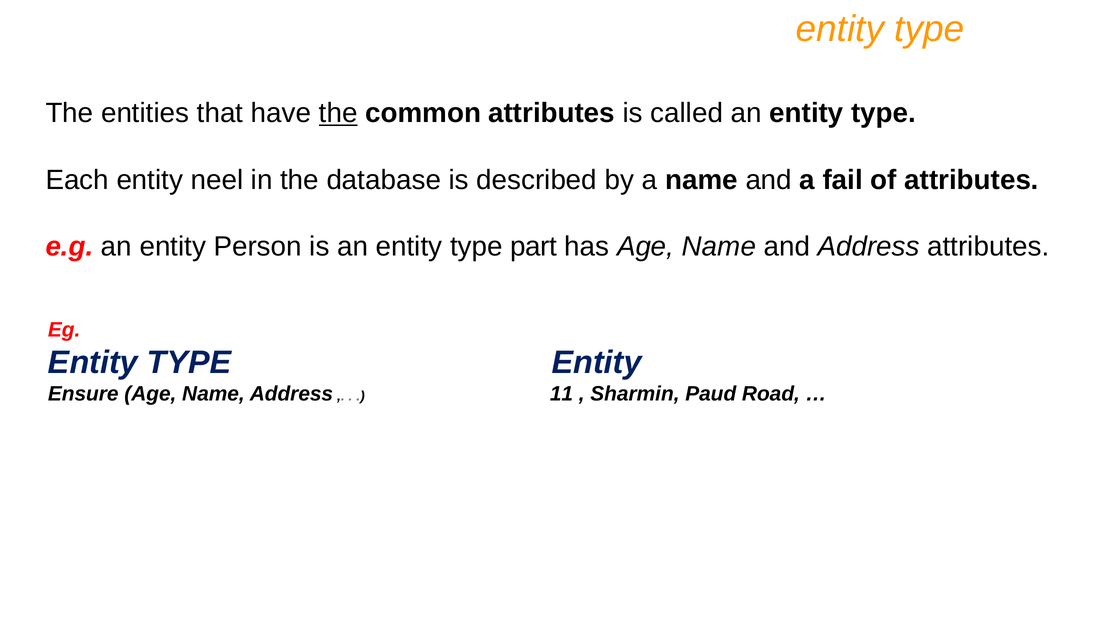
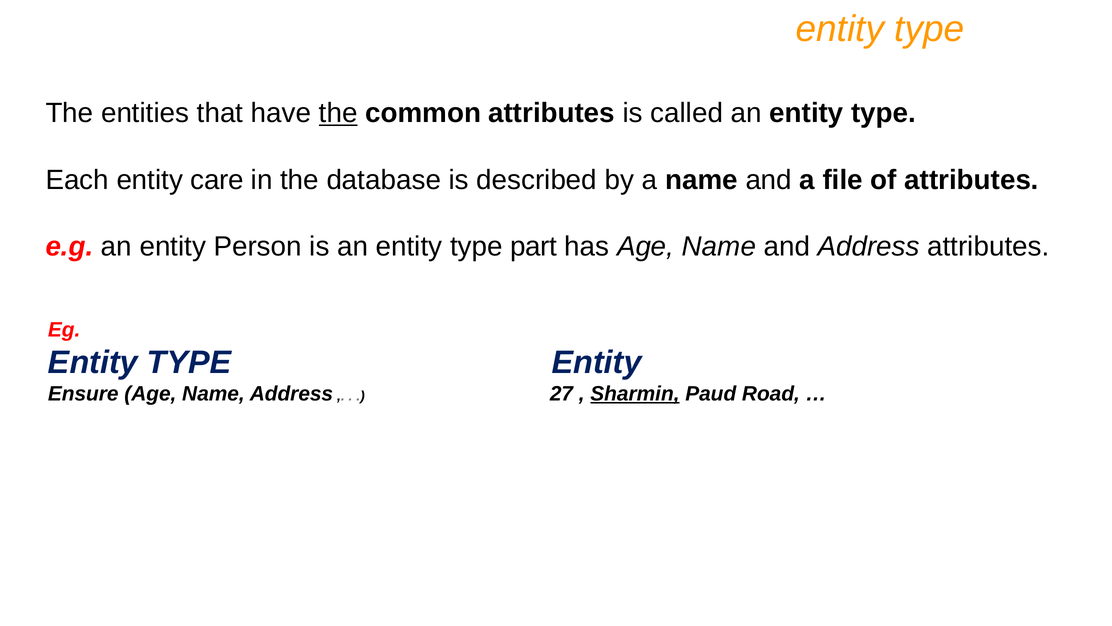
neel: neel -> care
fail: fail -> file
11: 11 -> 27
Sharmin underline: none -> present
